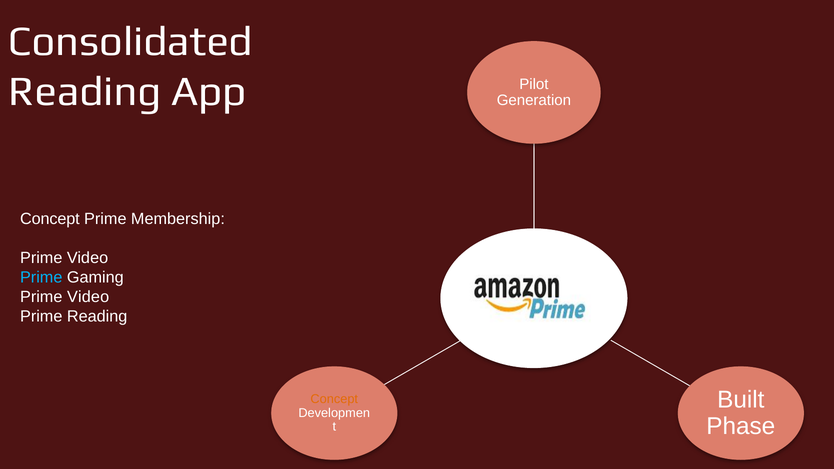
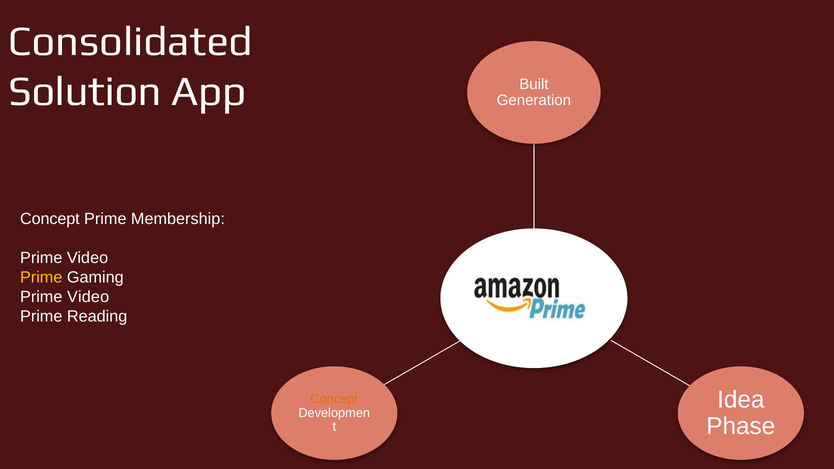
Reading at (85, 92): Reading -> Solution
Pilot: Pilot -> Built
Prime at (41, 277) colour: light blue -> yellow
Built: Built -> Idea
